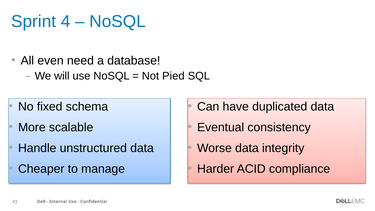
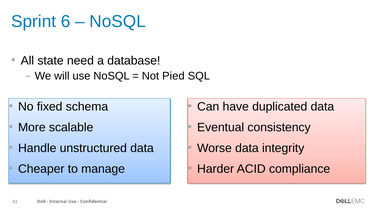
4: 4 -> 6
even: even -> state
